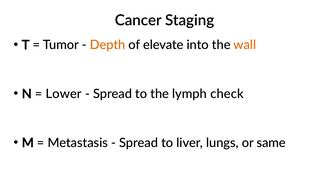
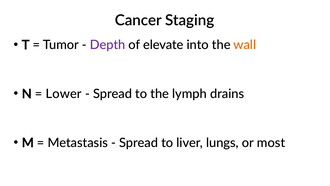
Depth colour: orange -> purple
check: check -> drains
same: same -> most
